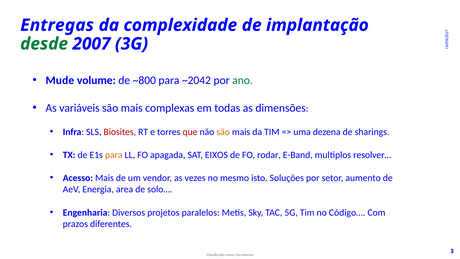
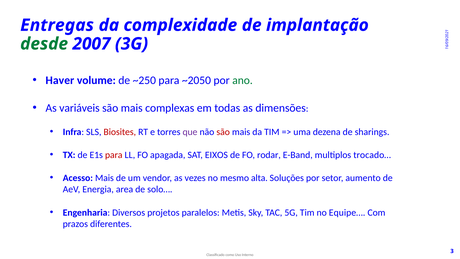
Mude: Mude -> Haver
~800: ~800 -> ~250
~2042: ~2042 -> ~2050
que colour: red -> purple
são at (223, 132) colour: orange -> red
para at (114, 155) colour: orange -> red
resolver…: resolver… -> trocado…
isto: isto -> alta
Código…: Código… -> Equipe…
